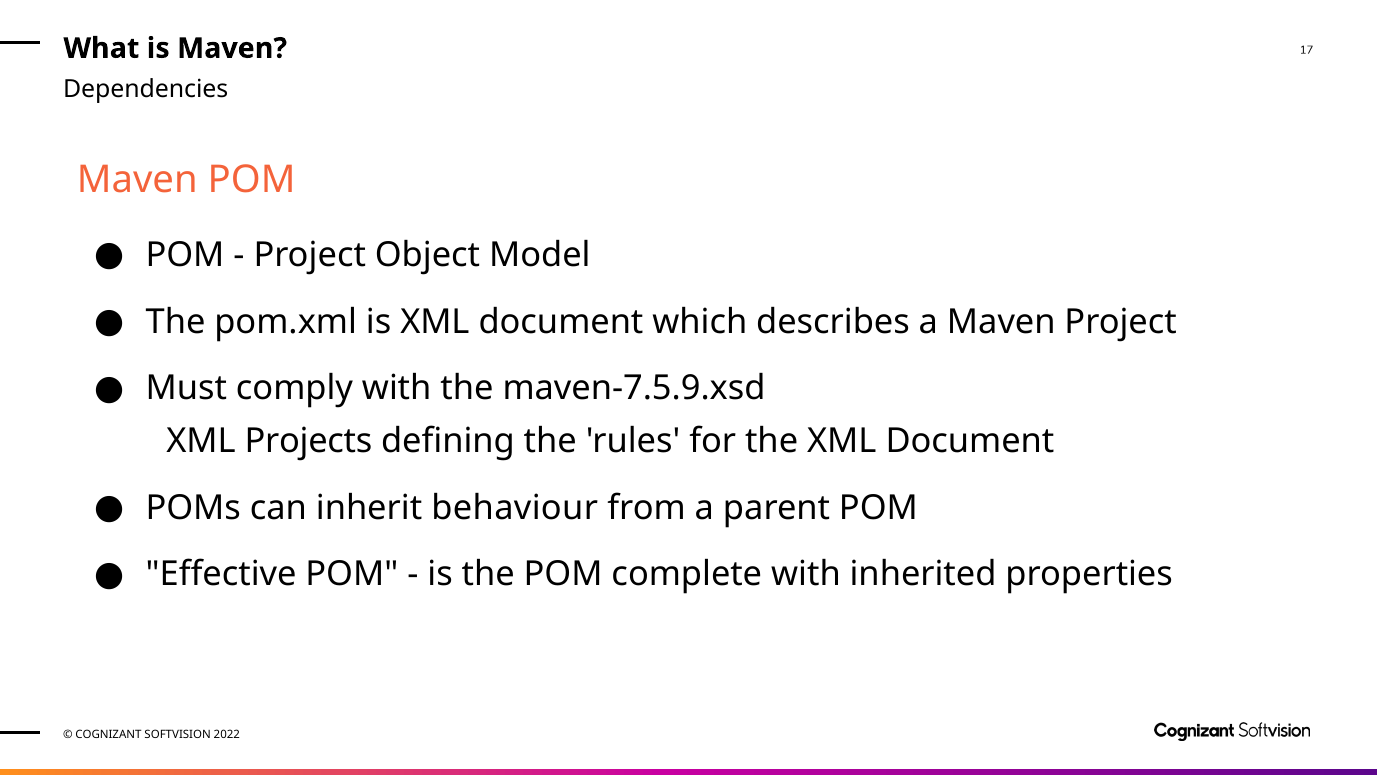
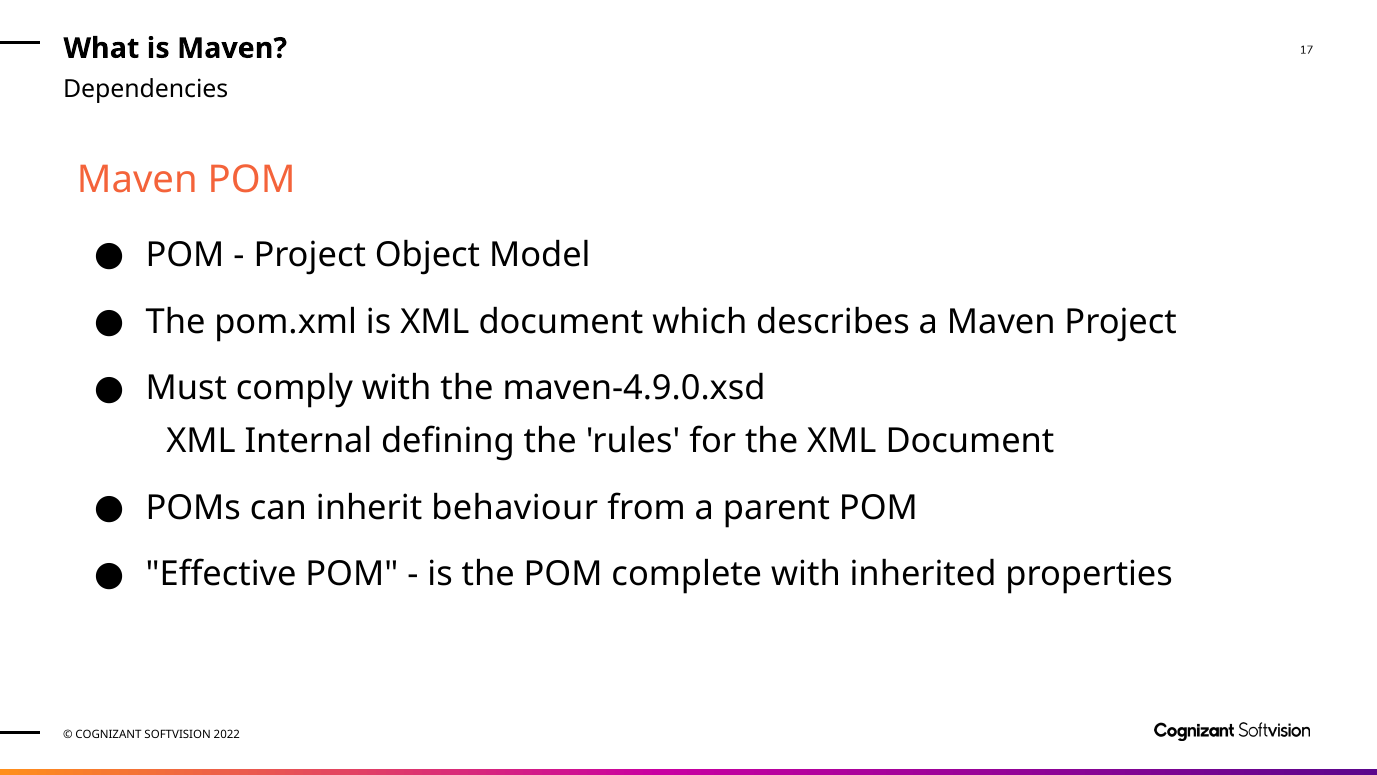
maven-7.5.9.xsd: maven-7.5.9.xsd -> maven-4.9.0.xsd
Projects: Projects -> Internal
